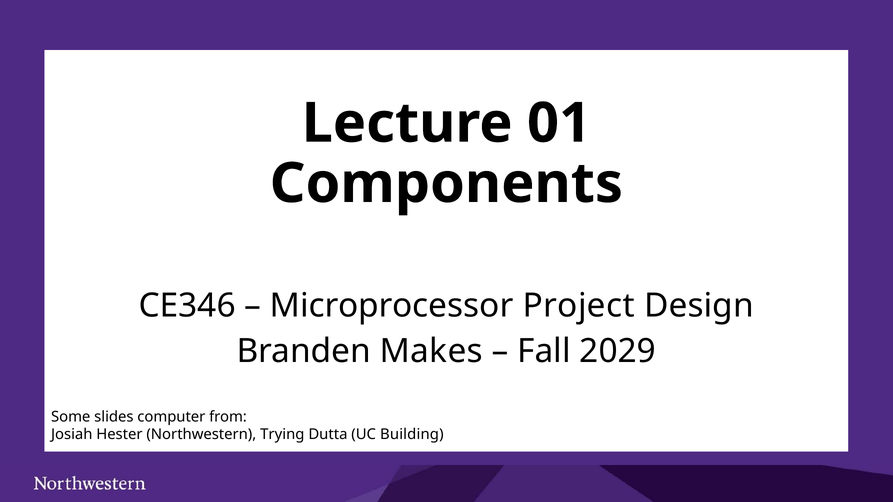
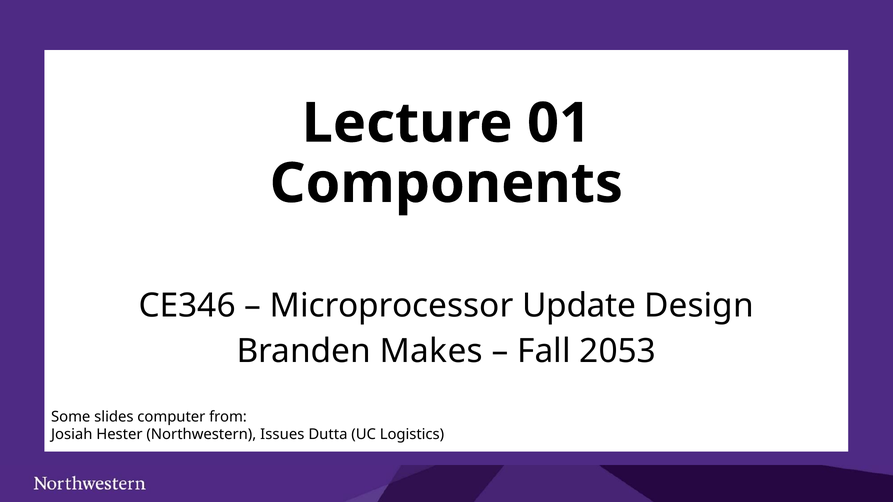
Project: Project -> Update
2029: 2029 -> 2053
Trying: Trying -> Issues
Building: Building -> Logistics
